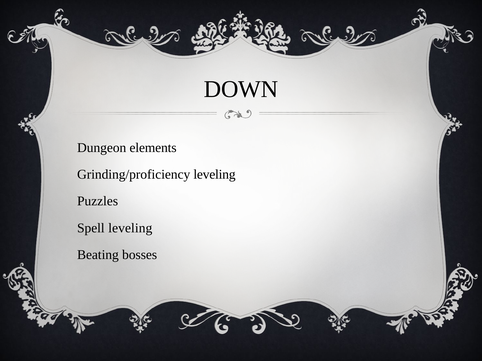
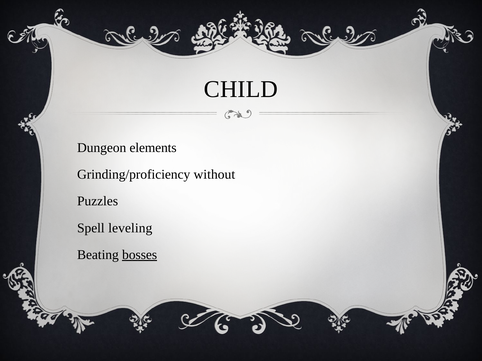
DOWN: DOWN -> CHILD
Grinding/proficiency leveling: leveling -> without
bosses underline: none -> present
